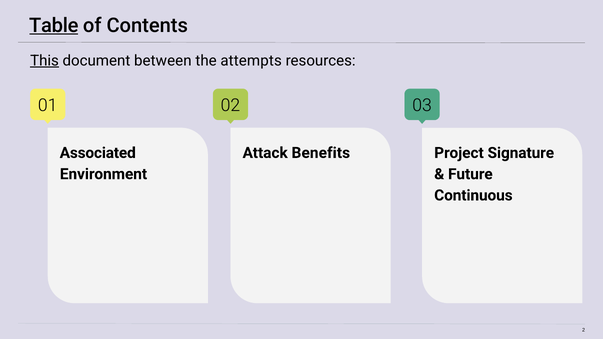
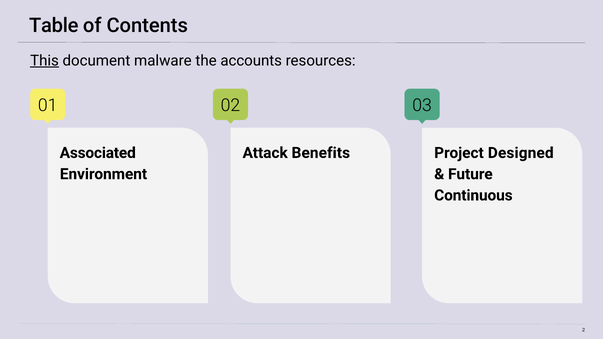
Table underline: present -> none
between: between -> malware
attempts: attempts -> accounts
Signature: Signature -> Designed
